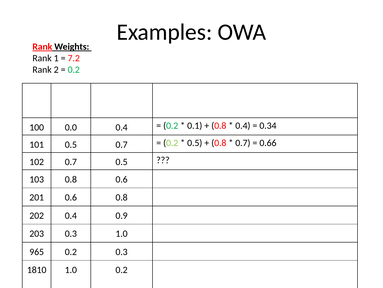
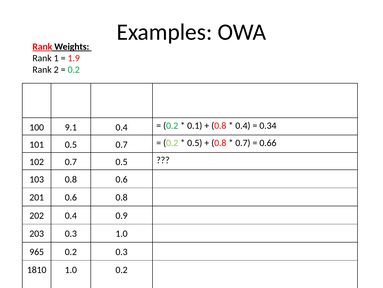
7.2: 7.2 -> 1.9
0.0: 0.0 -> 9.1
